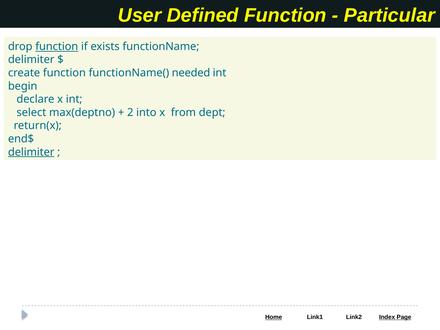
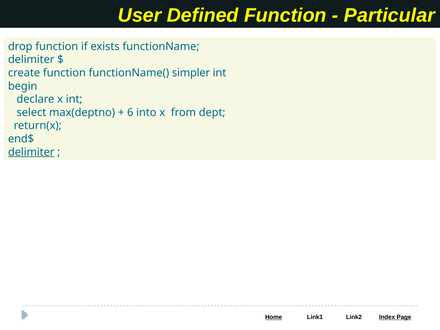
function at (57, 46) underline: present -> none
needed: needed -> simpler
2: 2 -> 6
